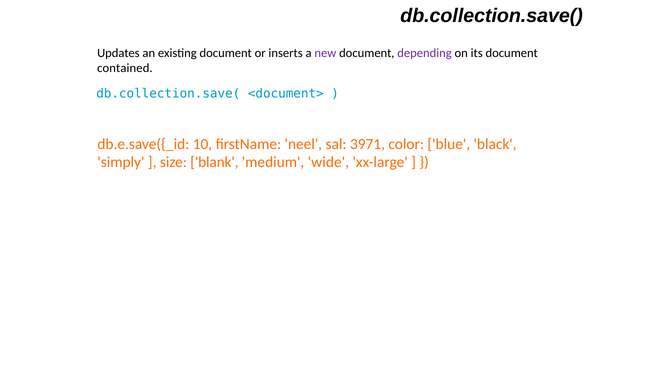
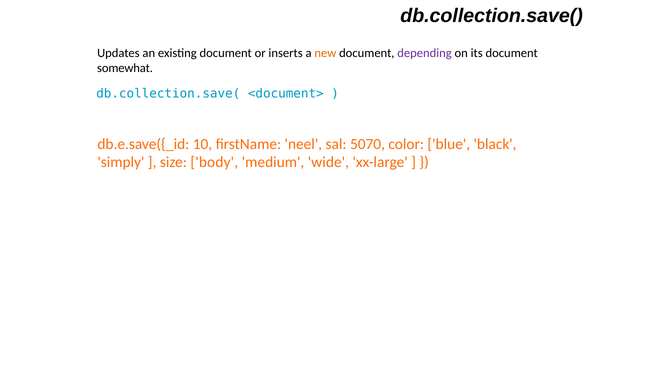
new colour: purple -> orange
contained: contained -> somewhat
3971: 3971 -> 5070
blank: blank -> body
